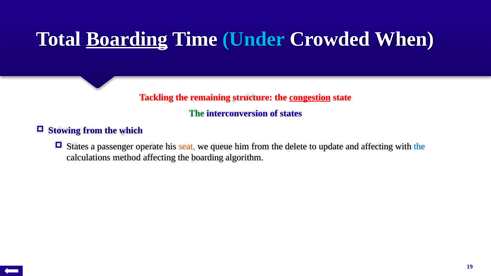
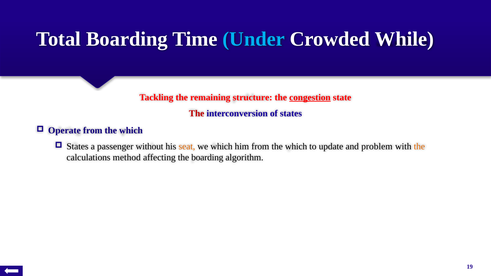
Boarding at (127, 39) underline: present -> none
When: When -> While
The at (197, 113) colour: green -> red
Stowing: Stowing -> Operate
operate: operate -> without
we queue: queue -> which
him from the delete: delete -> which
and affecting: affecting -> problem
the at (419, 147) colour: blue -> orange
